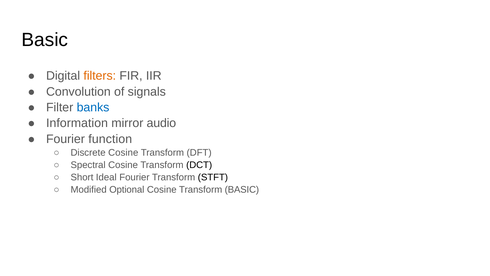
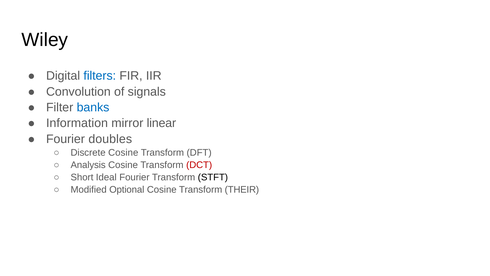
Basic at (45, 40): Basic -> Wiley
filters colour: orange -> blue
audio: audio -> linear
function: function -> doubles
Spectral: Spectral -> Analysis
DCT colour: black -> red
Transform BASIC: BASIC -> THEIR
